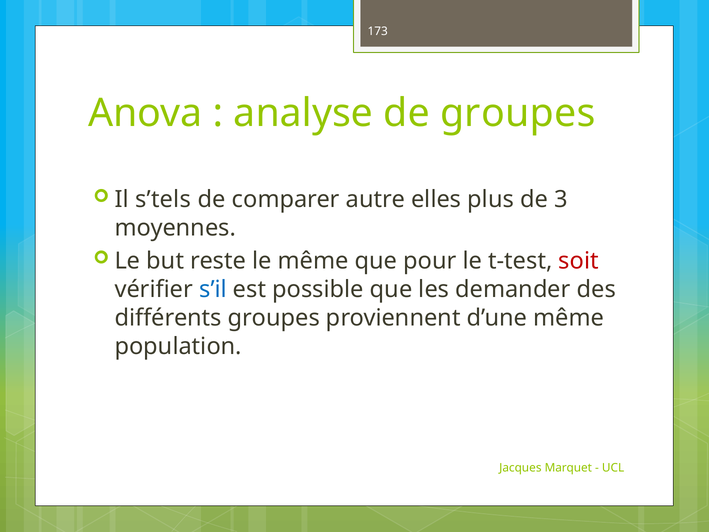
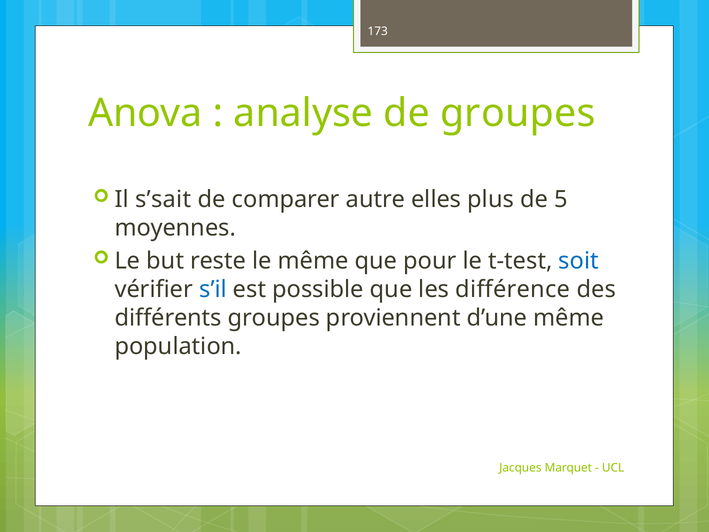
s’tels: s’tels -> s’sait
3: 3 -> 5
soit colour: red -> blue
demander: demander -> différence
